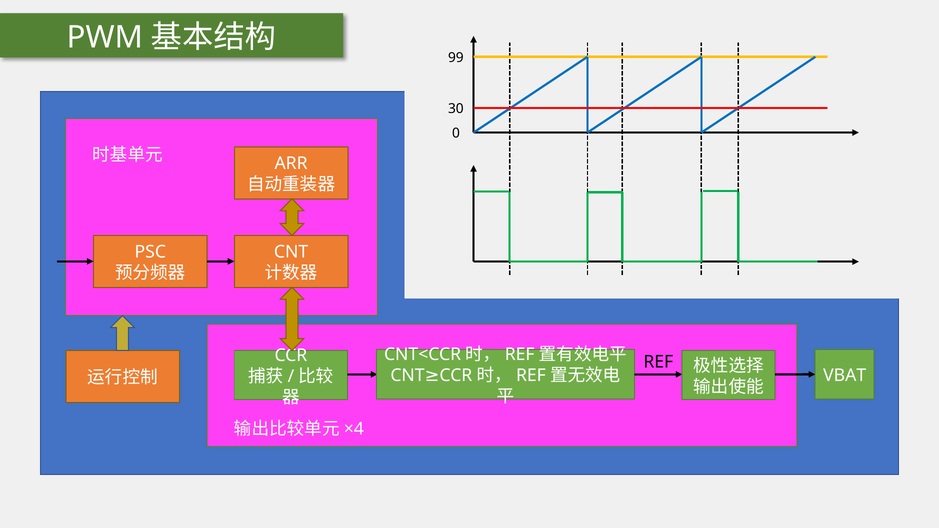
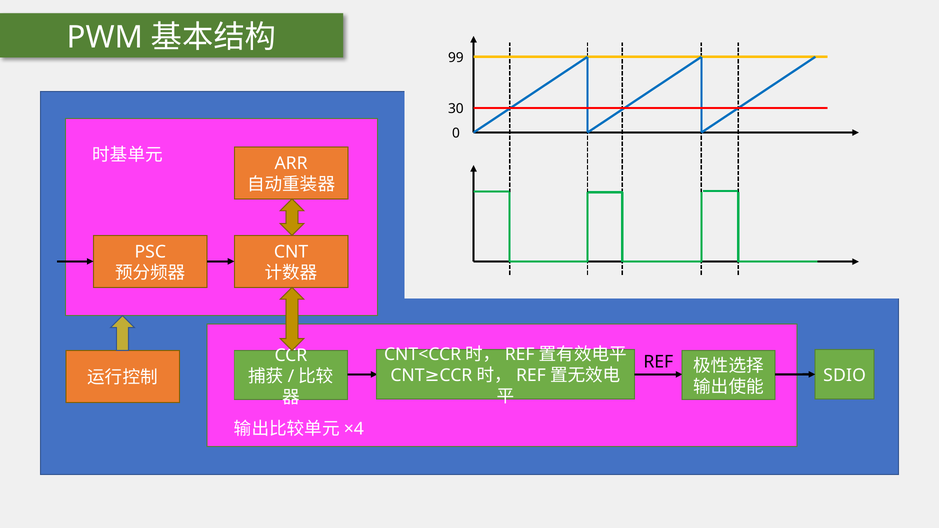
VBAT: VBAT -> SDIO
